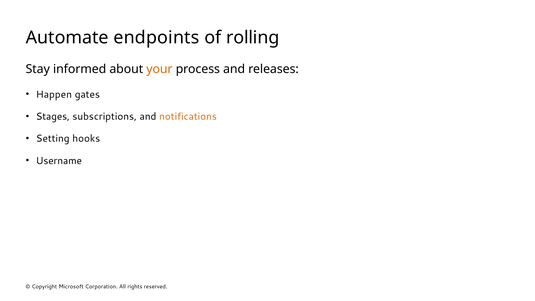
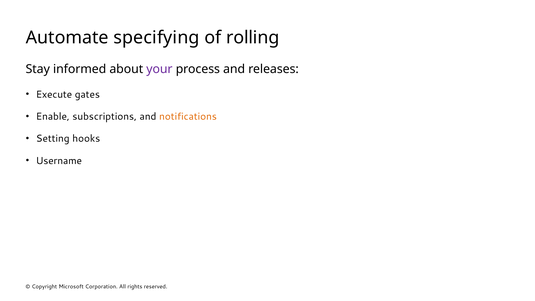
endpoints: endpoints -> specifying
your colour: orange -> purple
Happen: Happen -> Execute
Stages: Stages -> Enable
